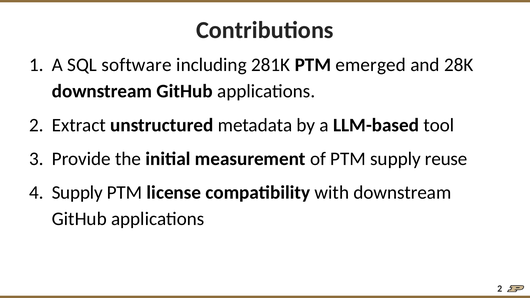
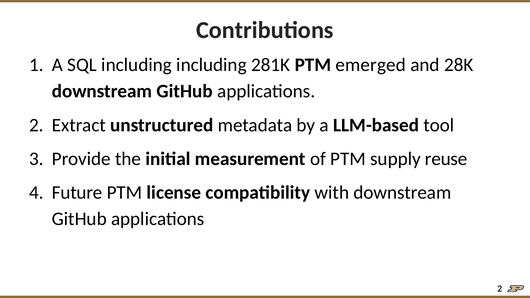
SQL software: software -> including
Supply at (77, 193): Supply -> Future
